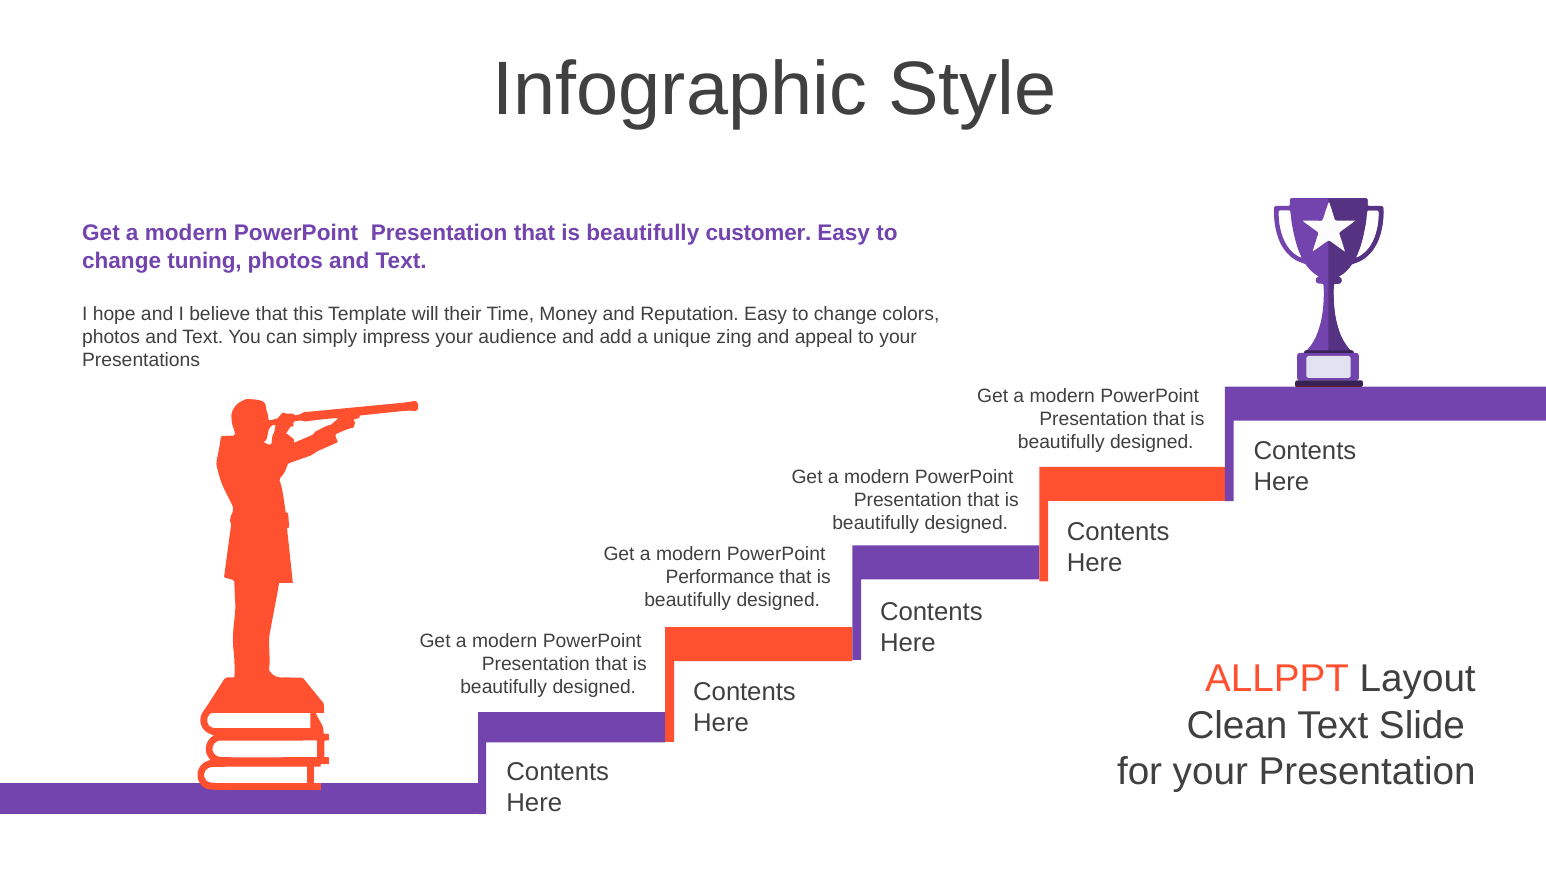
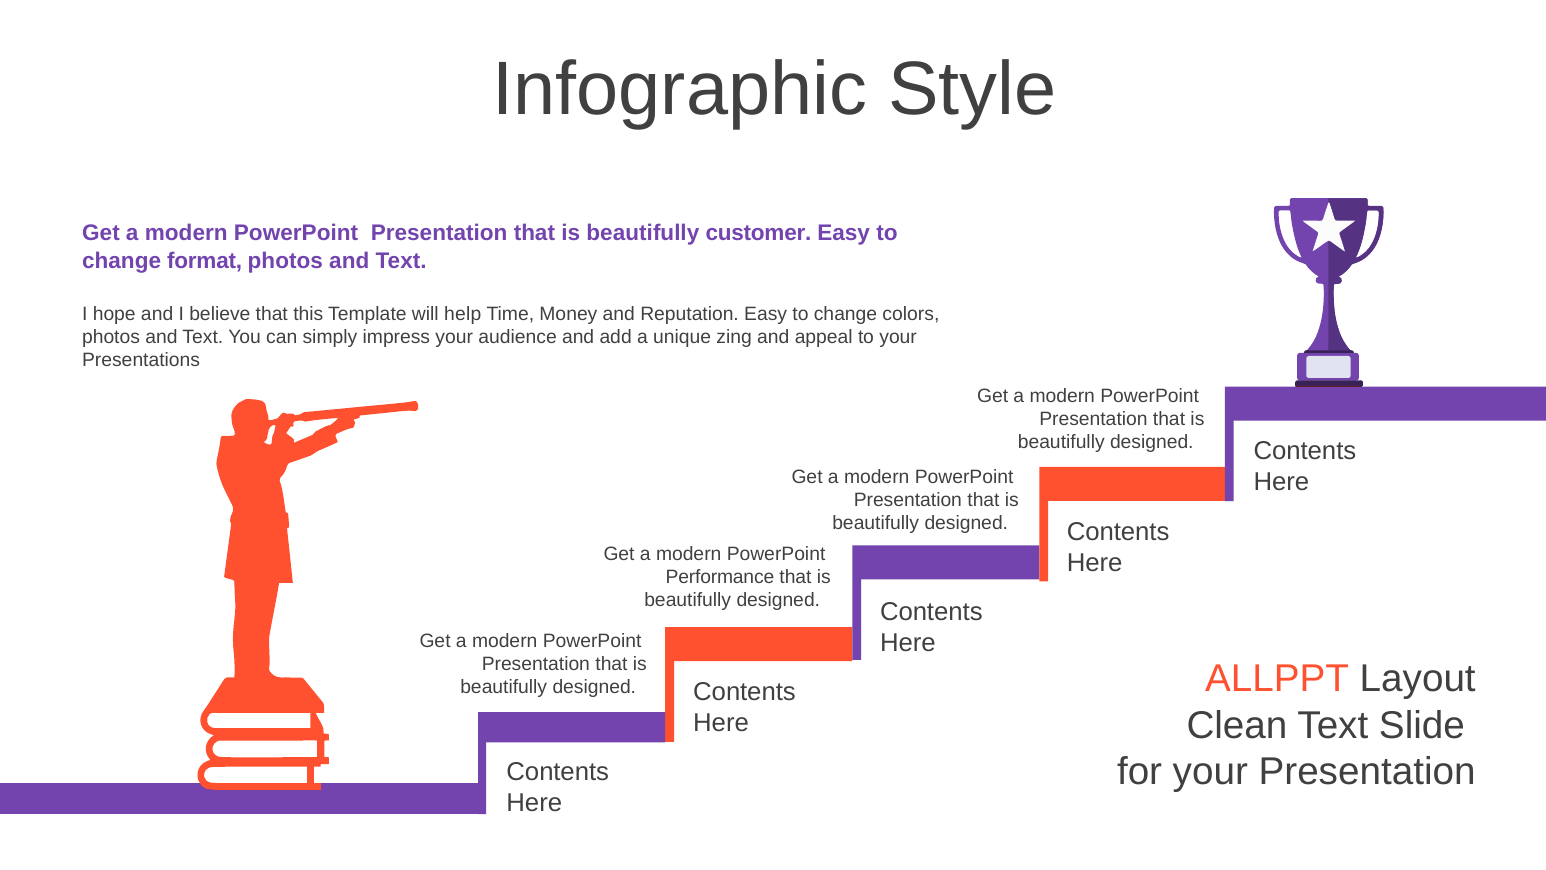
tuning: tuning -> format
their: their -> help
